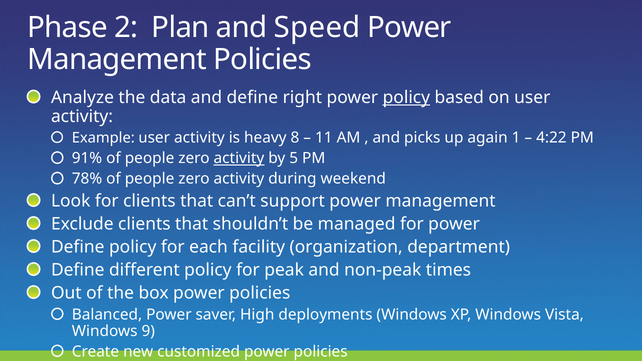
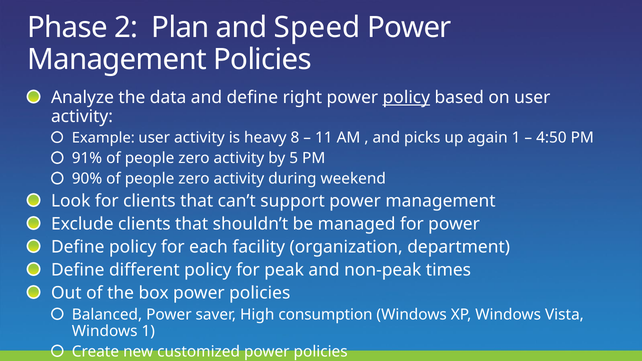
4:22: 4:22 -> 4:50
activity at (239, 158) underline: present -> none
78%: 78% -> 90%
deployments: deployments -> consumption
Windows 9: 9 -> 1
